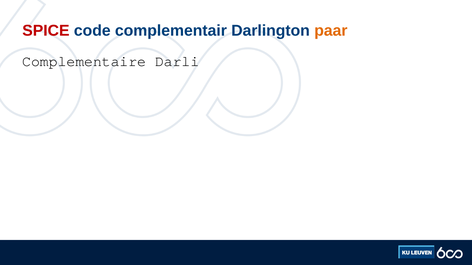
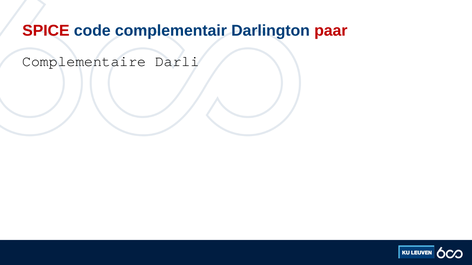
paar colour: orange -> red
